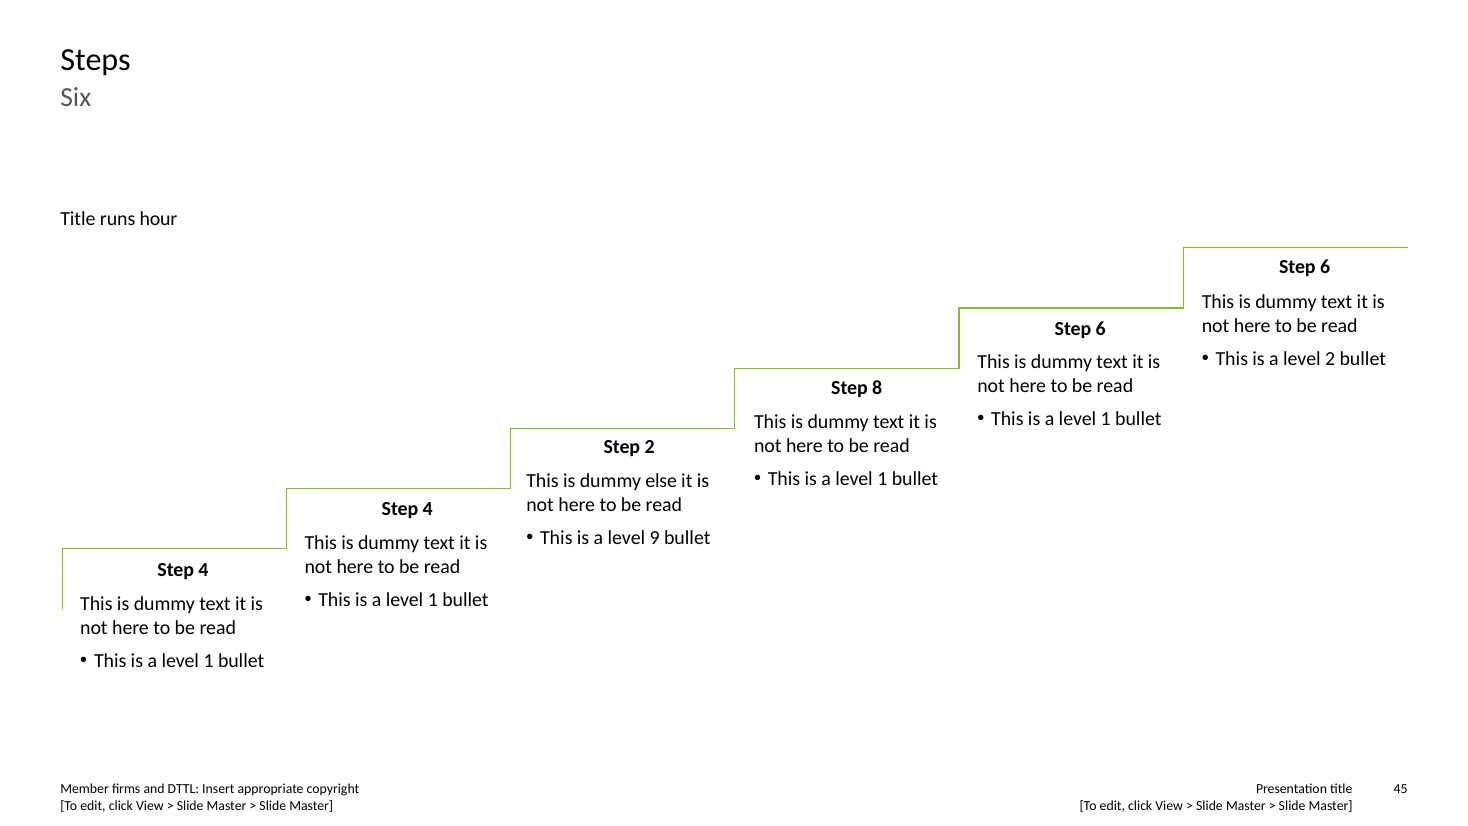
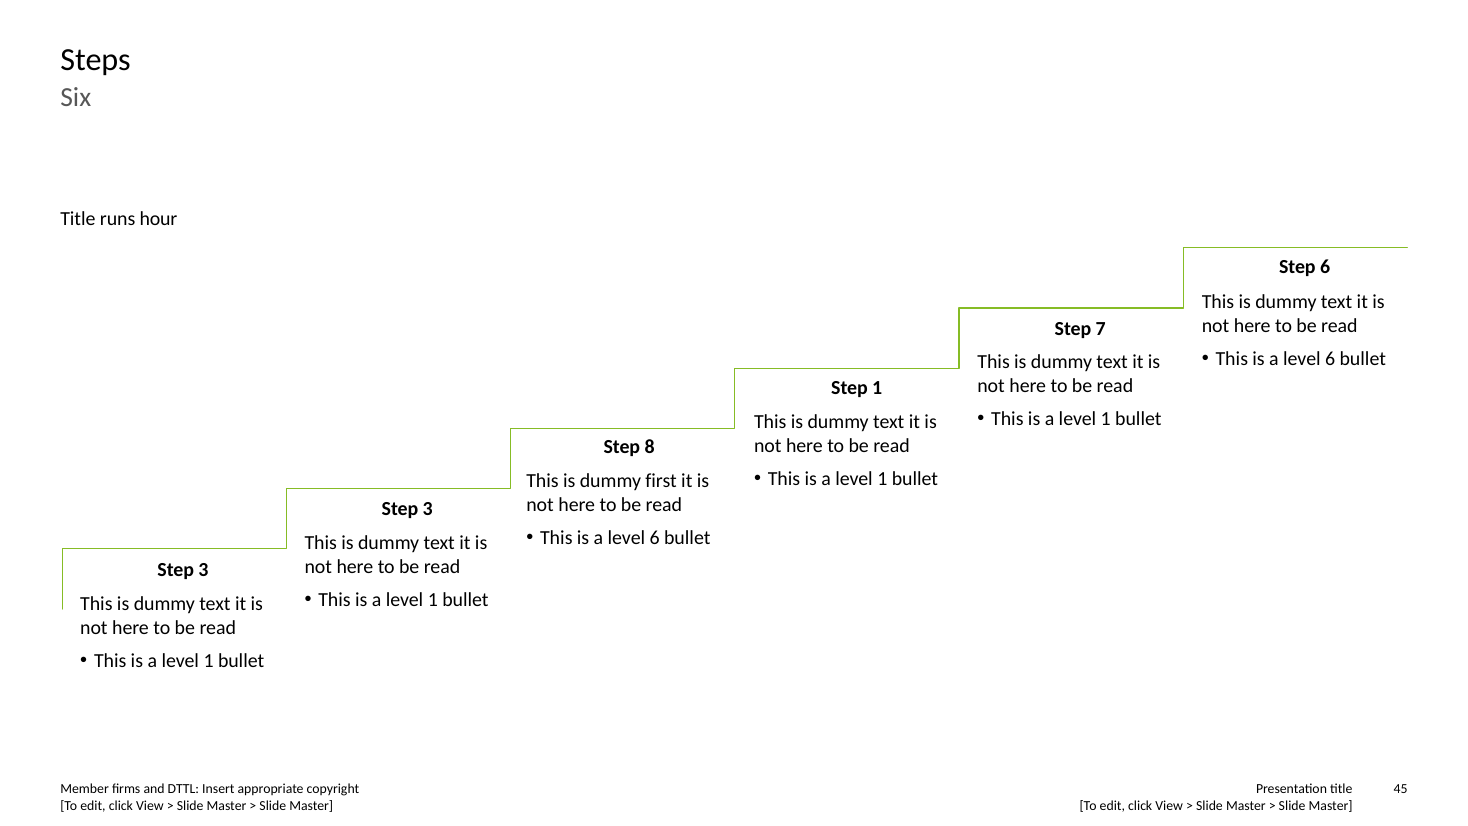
6 at (1101, 328): 6 -> 7
2 at (1330, 358): 2 -> 6
Step 8: 8 -> 1
Step 2: 2 -> 8
else: else -> first
4 at (428, 509): 4 -> 3
9 at (655, 538): 9 -> 6
4 at (203, 570): 4 -> 3
